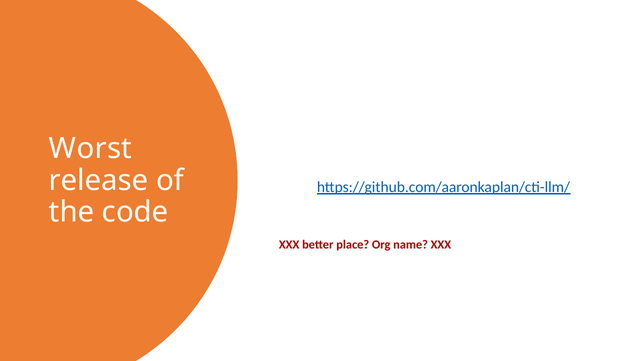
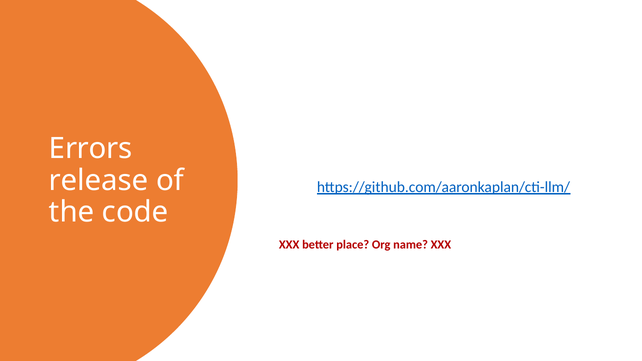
Worst: Worst -> Errors
